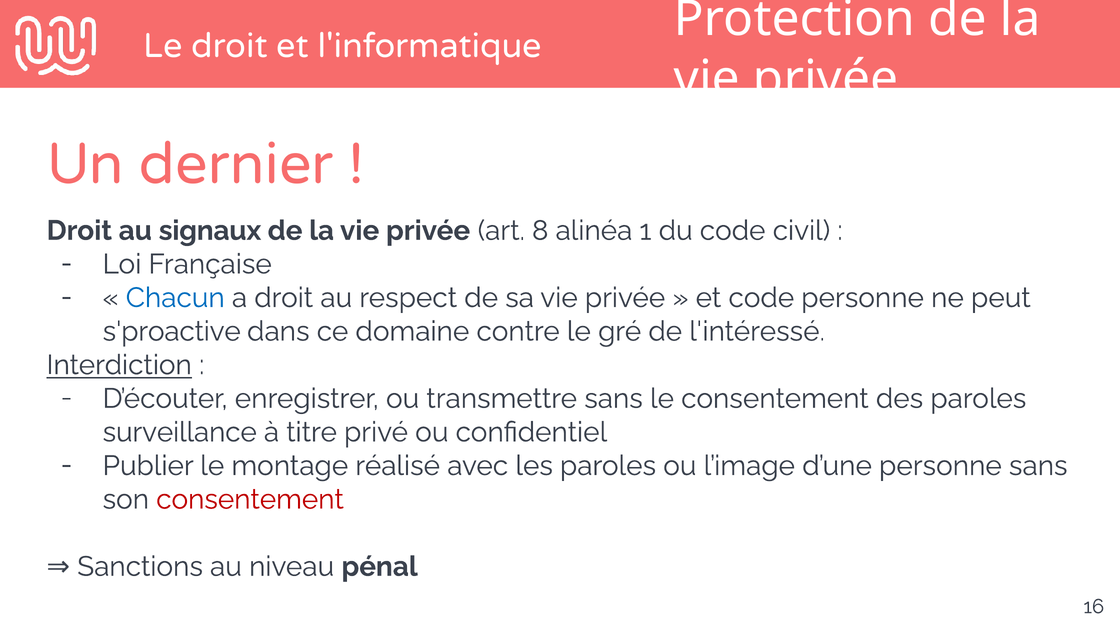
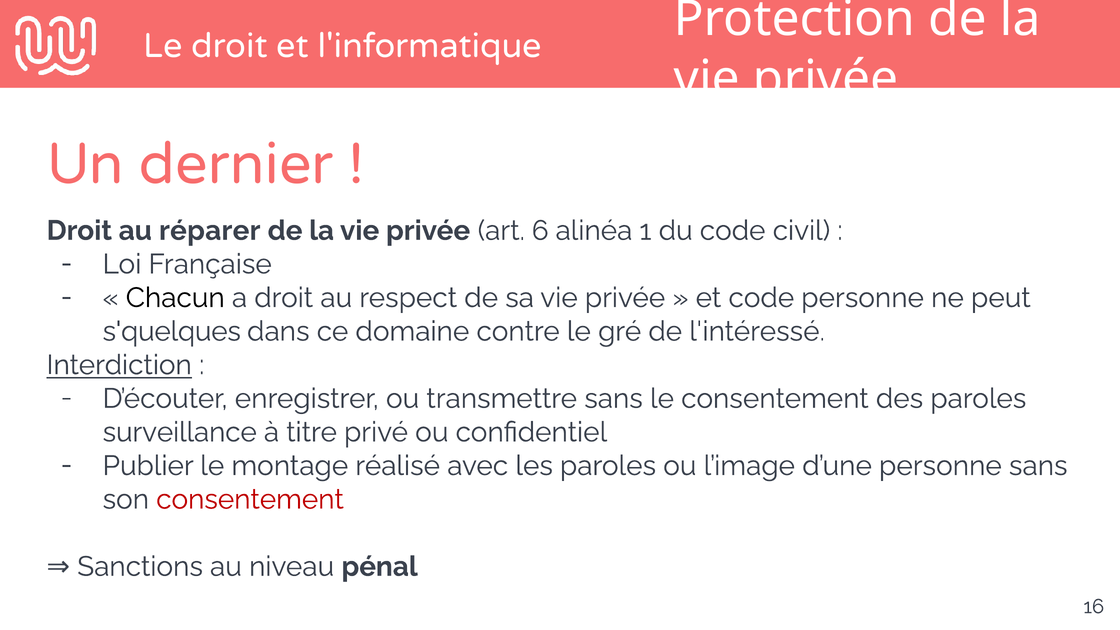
signaux: signaux -> réparer
8: 8 -> 6
Chacun colour: blue -> black
s'proactive: s'proactive -> s'quelques
